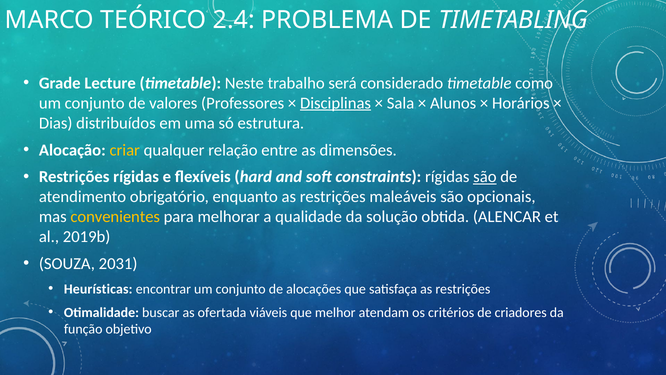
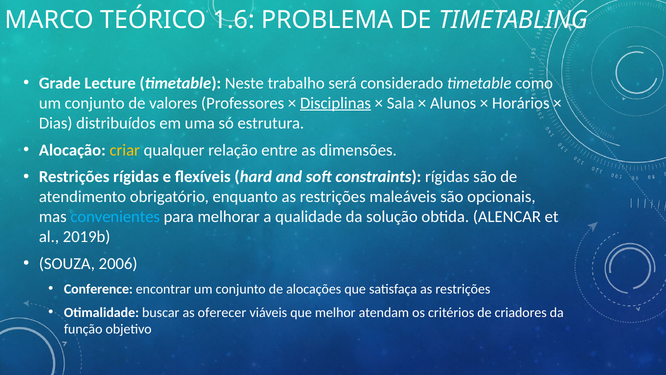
2.4: 2.4 -> 1.6
são at (485, 177) underline: present -> none
convenientes colour: yellow -> light blue
2031: 2031 -> 2006
Heurísticas: Heurísticas -> Conference
ofertada: ofertada -> oferecer
